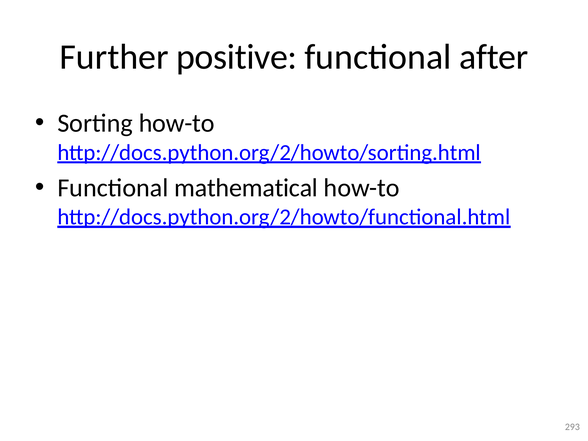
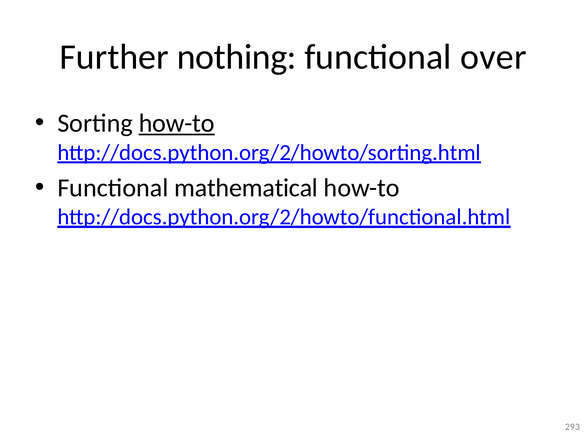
positive: positive -> nothing
after: after -> over
how-to at (177, 123) underline: none -> present
